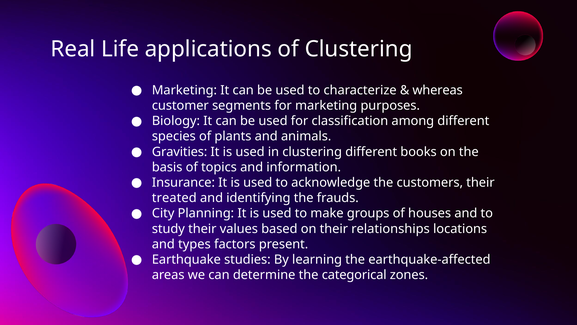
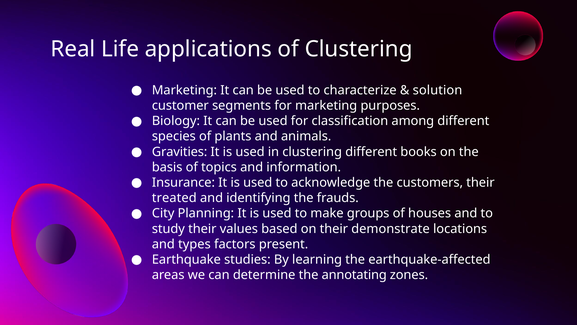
whereas: whereas -> solution
relationships: relationships -> demonstrate
categorical: categorical -> annotating
